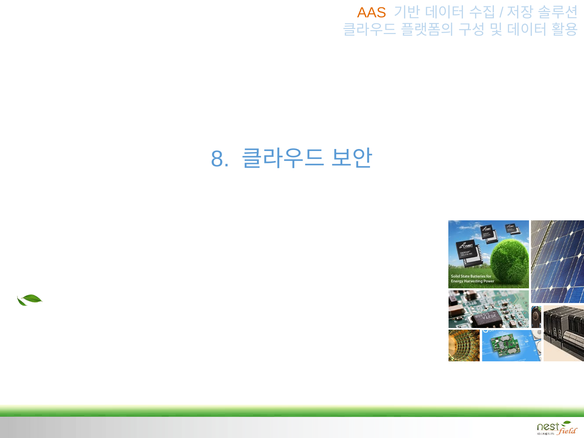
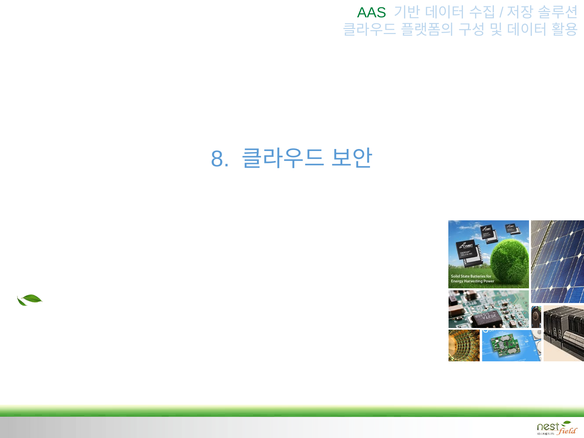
AAS colour: orange -> green
